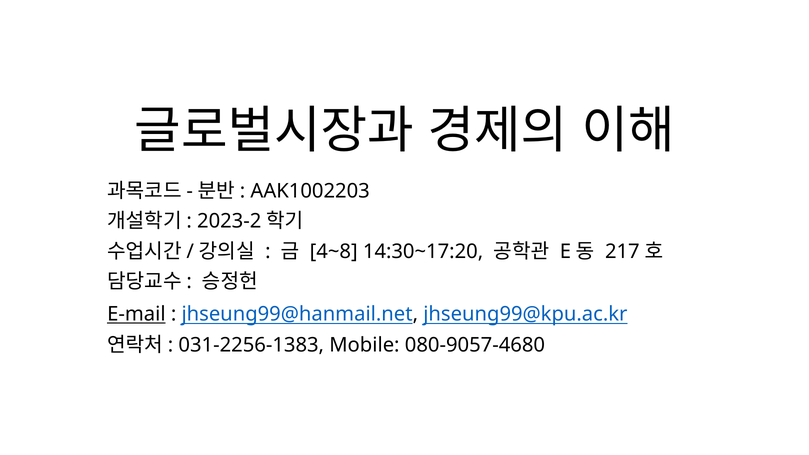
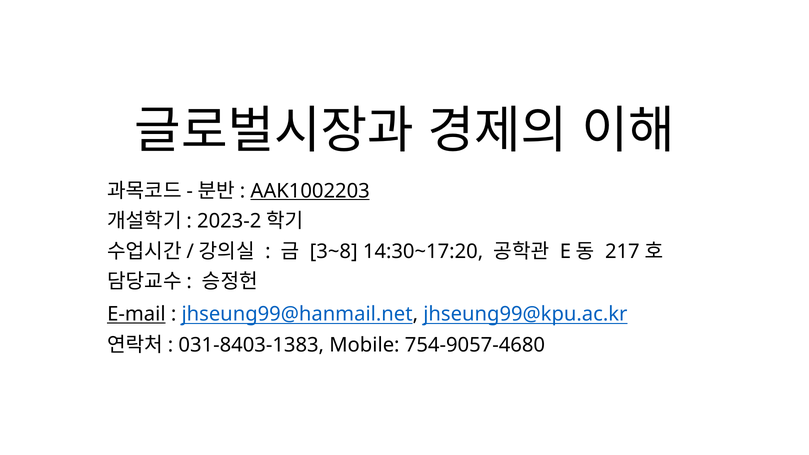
AAK1002203 underline: none -> present
4~8: 4~8 -> 3~8
031-2256-1383: 031-2256-1383 -> 031-8403-1383
080-9057-4680: 080-9057-4680 -> 754-9057-4680
